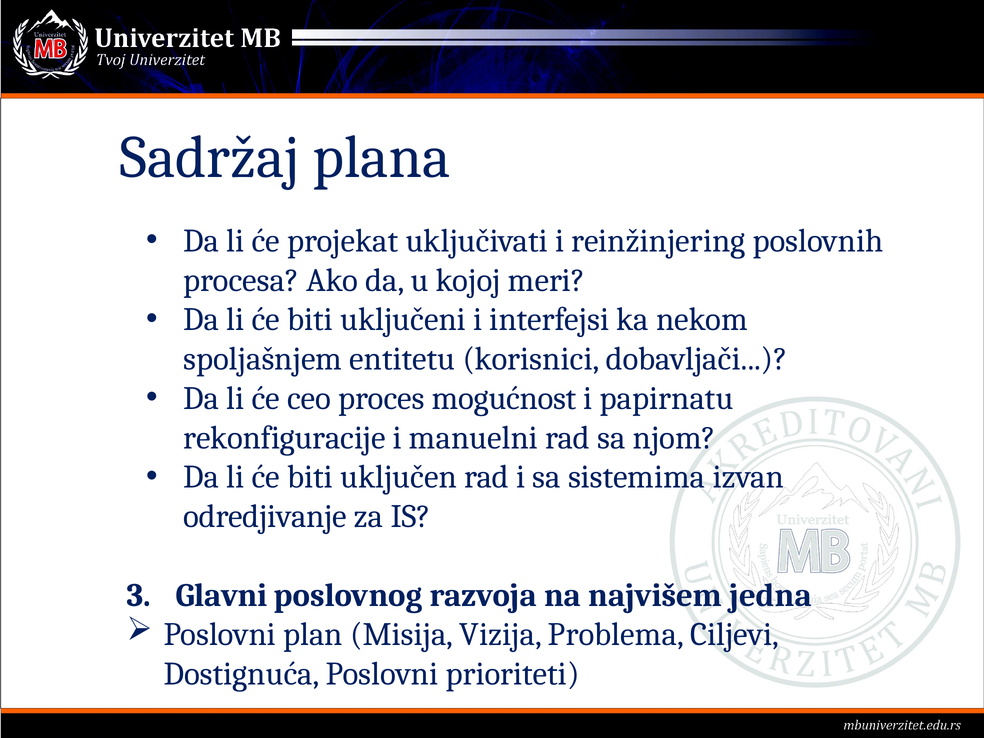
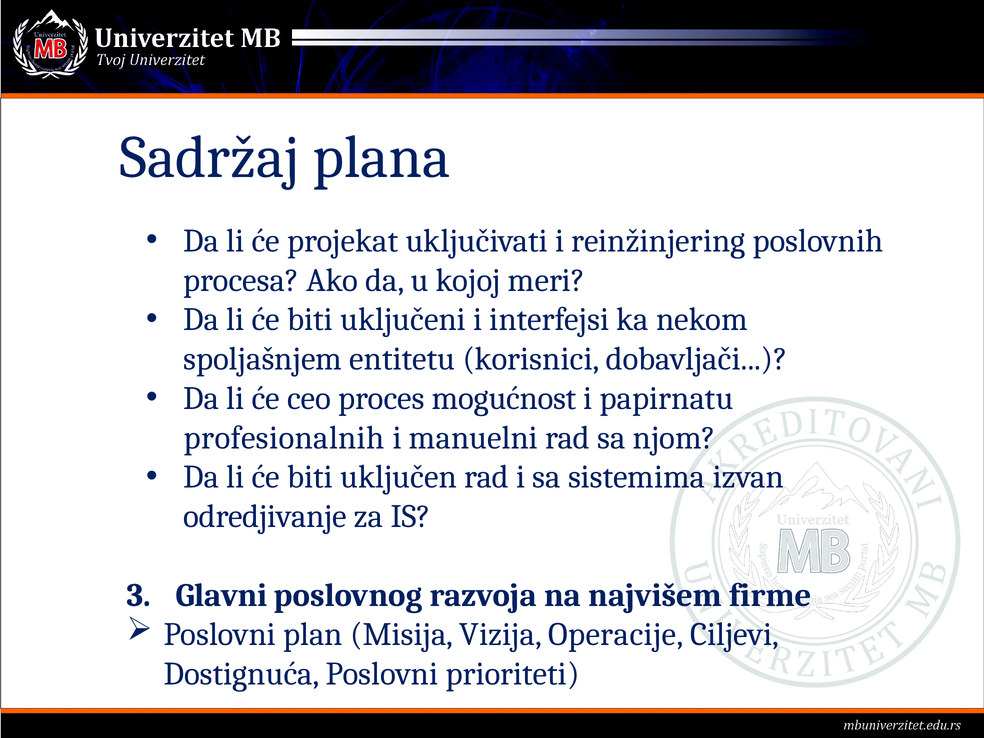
rekonfiguracije: rekonfiguracije -> profesionalnih
jedna: jedna -> firme
Problema: Problema -> Operacije
